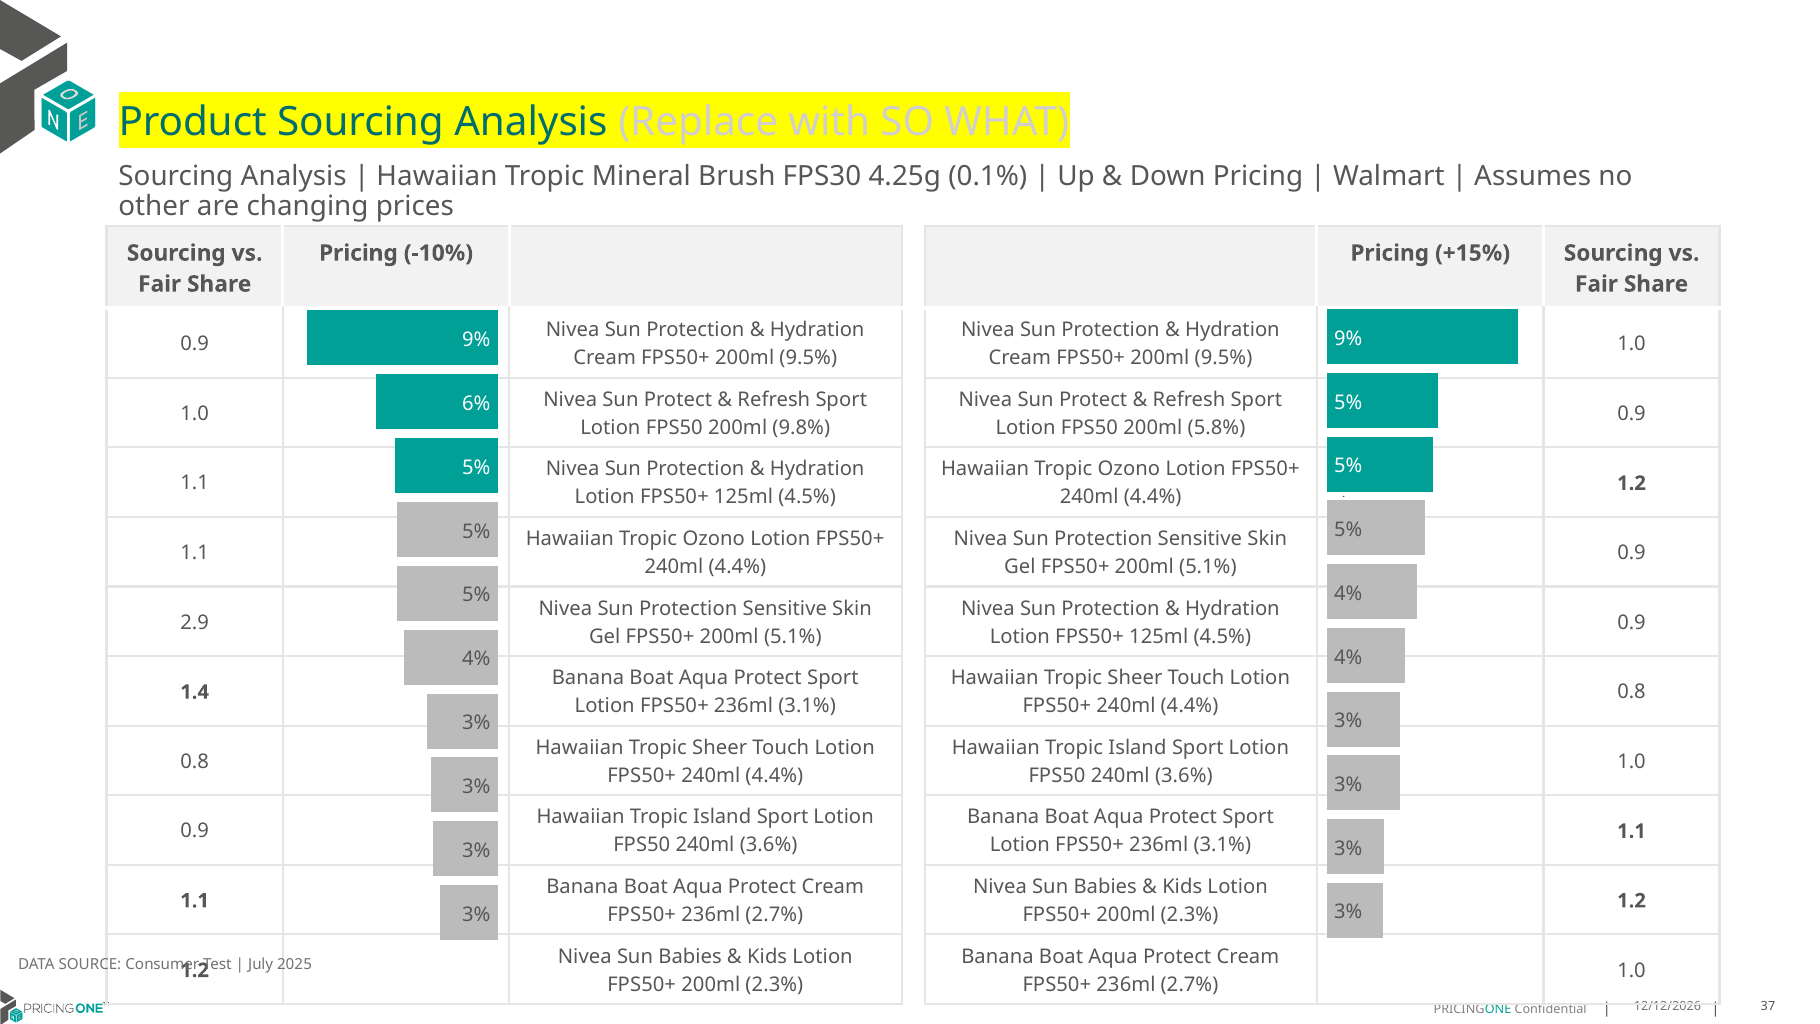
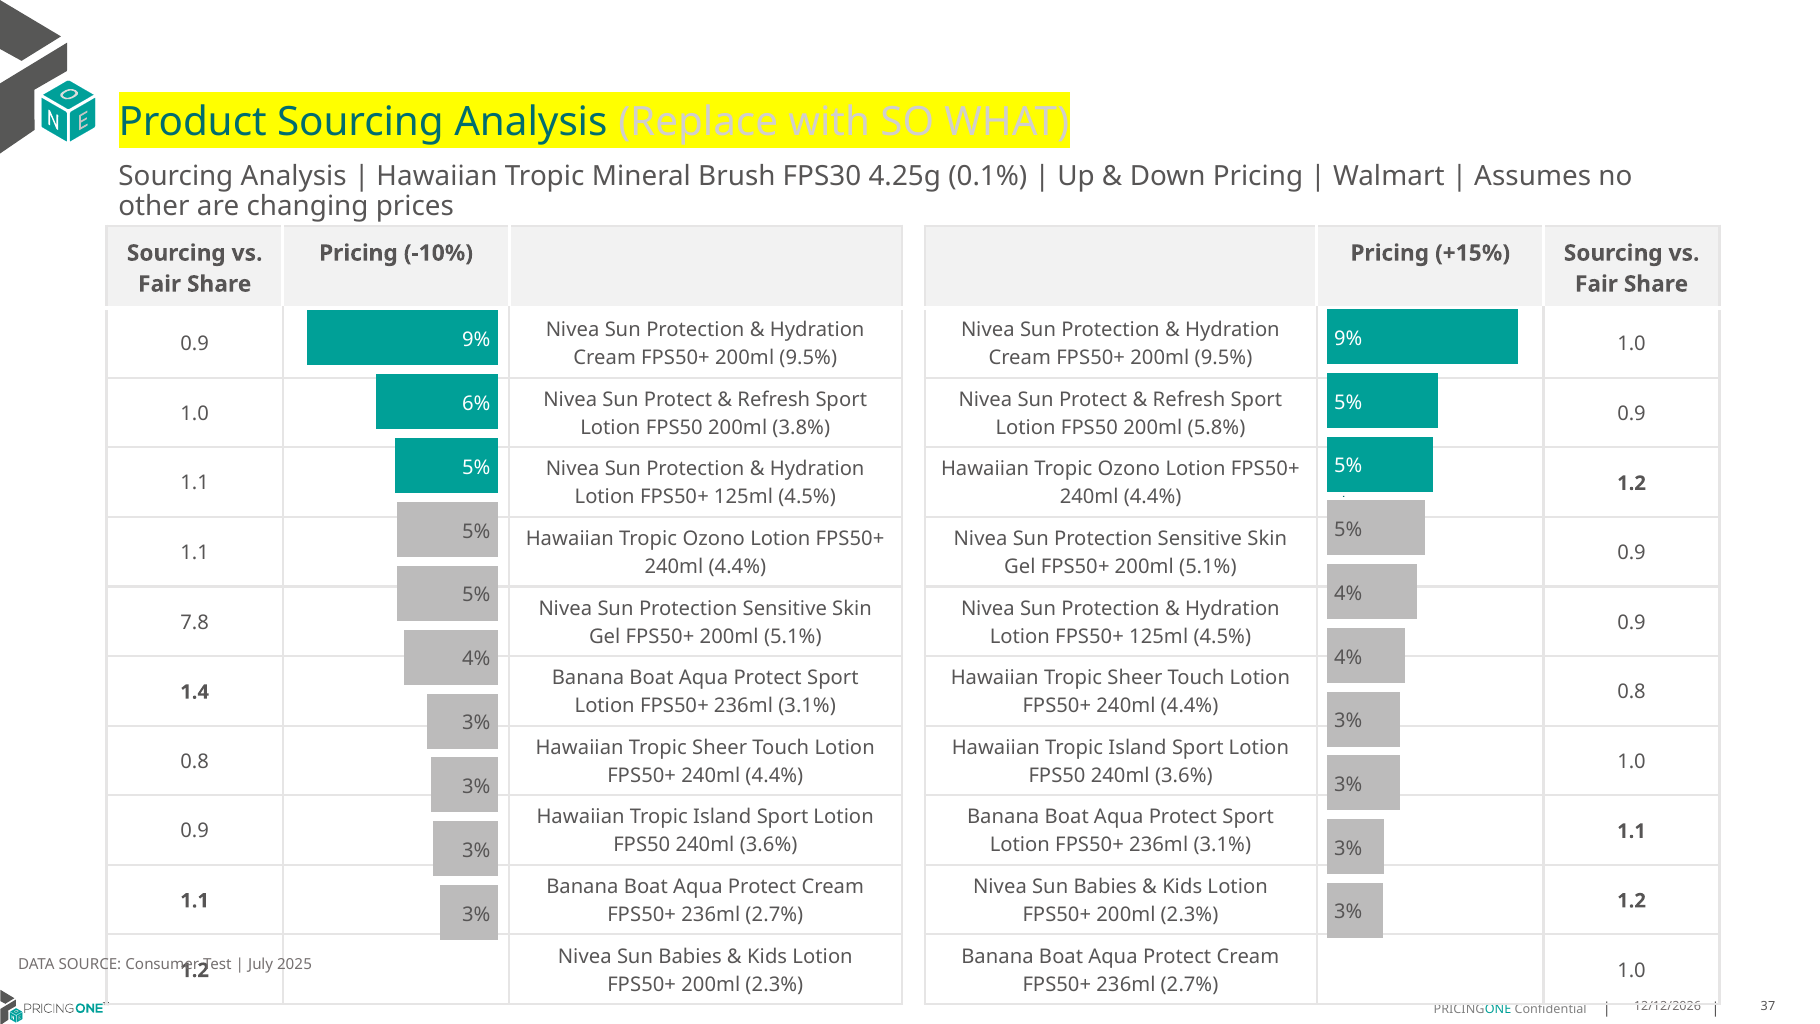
9.8%: 9.8% -> 3.8%
2.9: 2.9 -> 7.8
